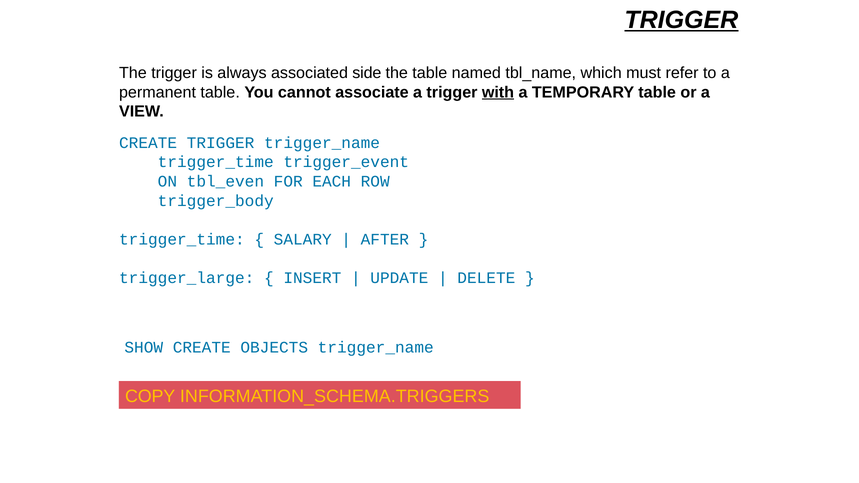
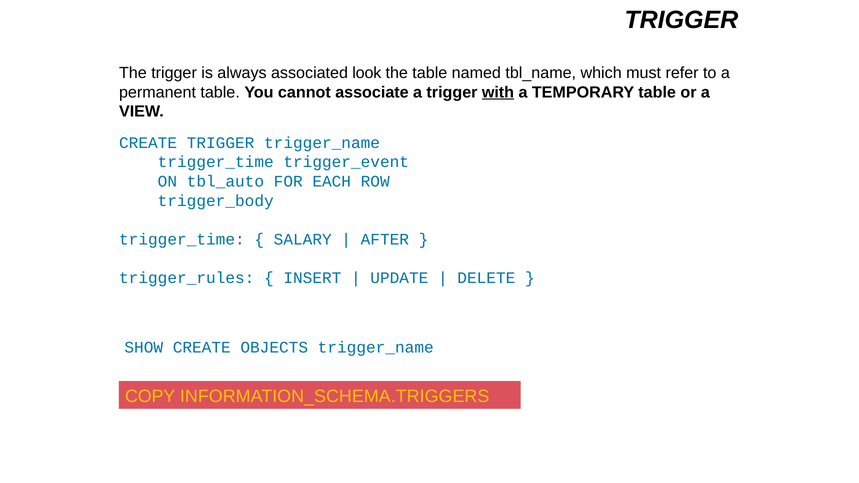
TRIGGER at (681, 20) underline: present -> none
side: side -> look
tbl_even: tbl_even -> tbl_auto
trigger_large: trigger_large -> trigger_rules
